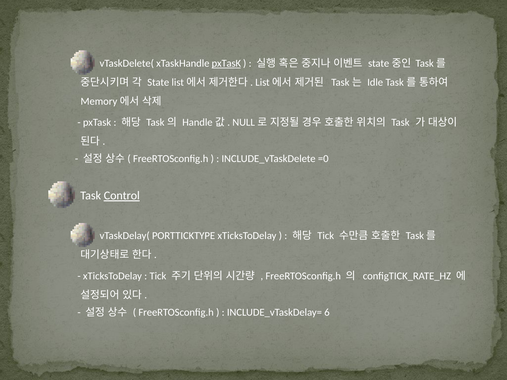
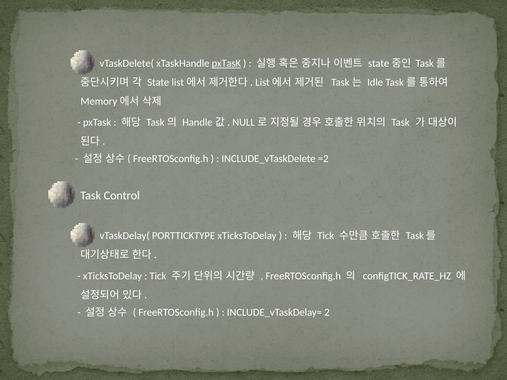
=0: =0 -> =2
Control underline: present -> none
6: 6 -> 2
